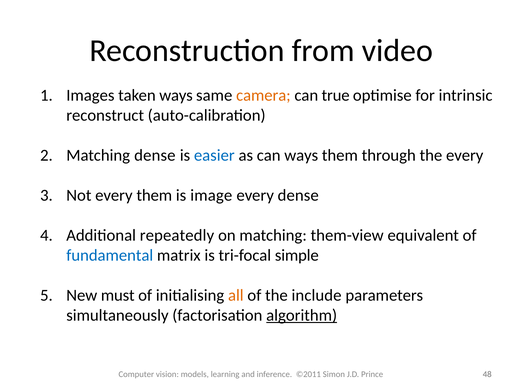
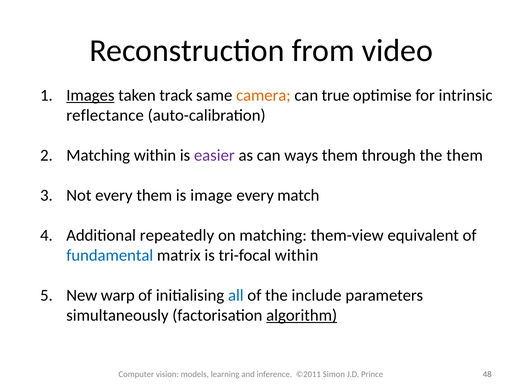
Images underline: none -> present
taken ways: ways -> track
reconstruct: reconstruct -> reflectance
Matching dense: dense -> within
easier colour: blue -> purple
the every: every -> them
every dense: dense -> match
tri-focal simple: simple -> within
must: must -> warp
all colour: orange -> blue
